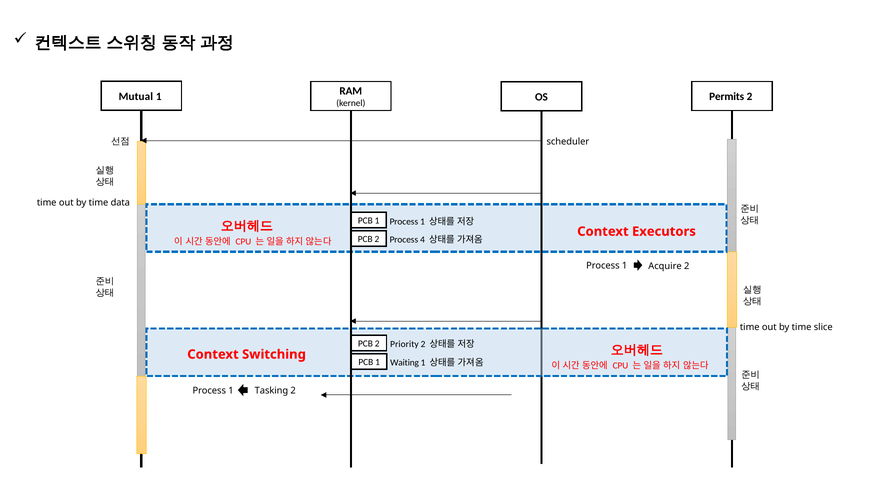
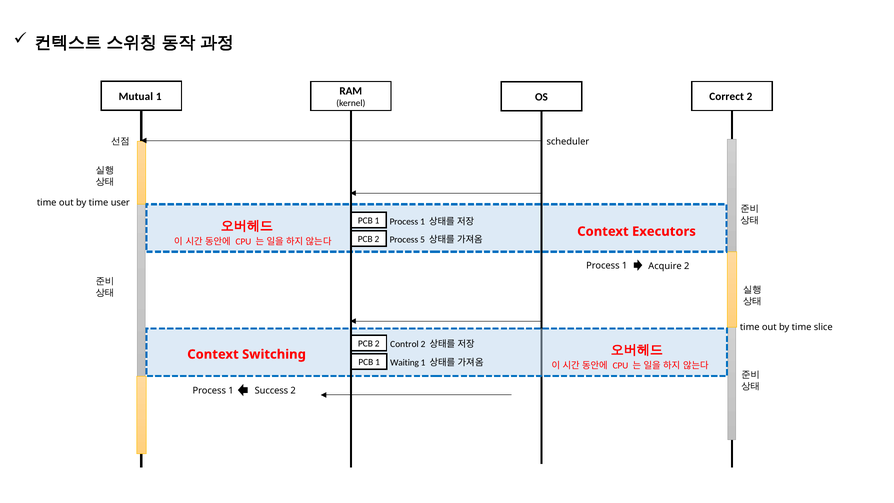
Permits: Permits -> Correct
data: data -> user
4: 4 -> 5
Priority: Priority -> Control
Tasking: Tasking -> Success
